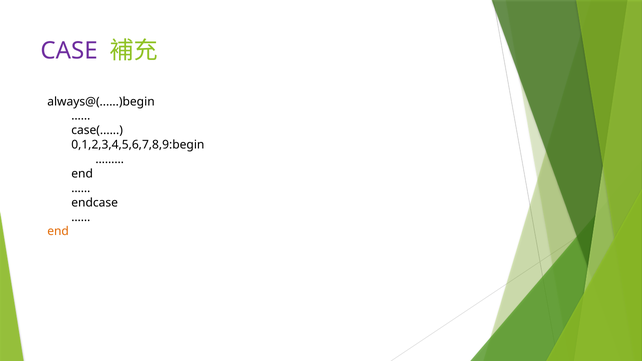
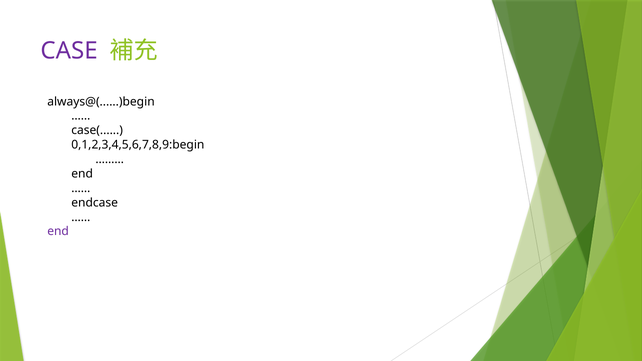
end at (58, 232) colour: orange -> purple
